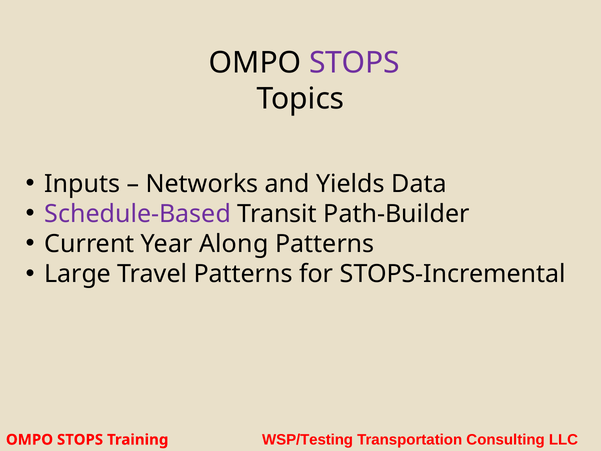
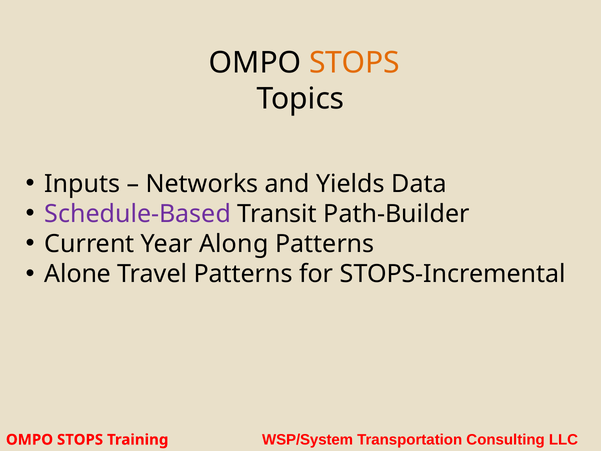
STOPS at (354, 63) colour: purple -> orange
Large: Large -> Alone
WSP/Testing: WSP/Testing -> WSP/System
